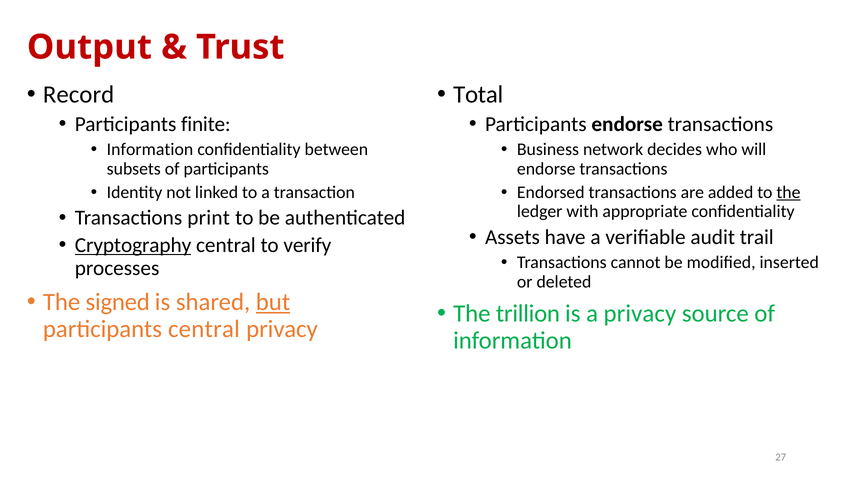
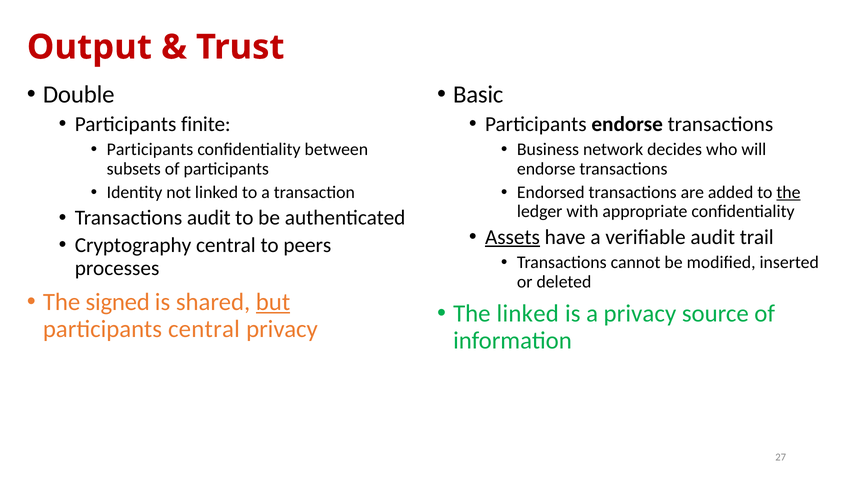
Record: Record -> Double
Total: Total -> Basic
Information at (150, 150): Information -> Participants
Transactions print: print -> audit
Assets underline: none -> present
Cryptography underline: present -> none
verify: verify -> peers
The trillion: trillion -> linked
